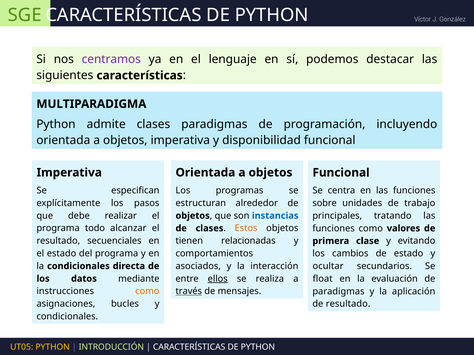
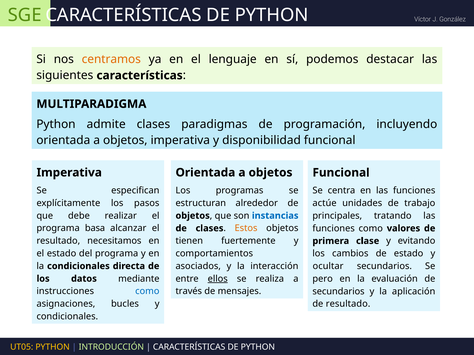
centramos colour: purple -> orange
sobre: sobre -> actúe
todo: todo -> basa
secuenciales: secuenciales -> necesitamos
relacionadas: relacionadas -> fuertemente
float: float -> pero
como at (147, 292) colour: orange -> blue
través underline: present -> none
paradigmas at (338, 292): paradigmas -> secundarios
